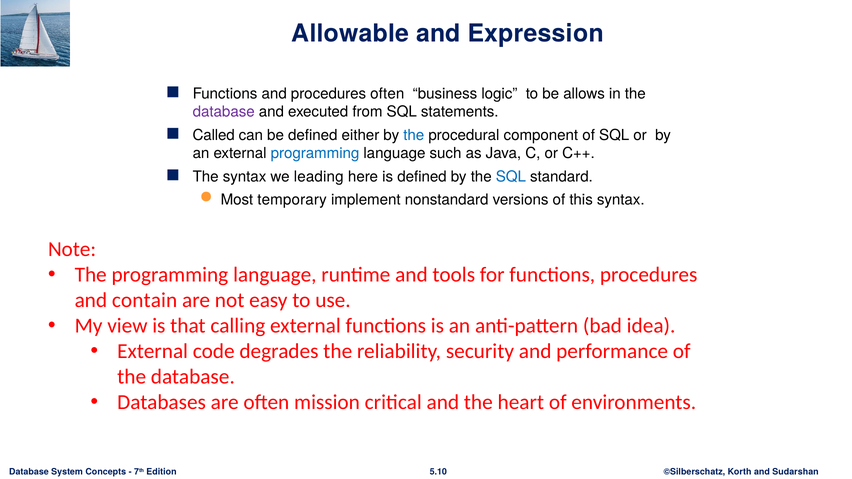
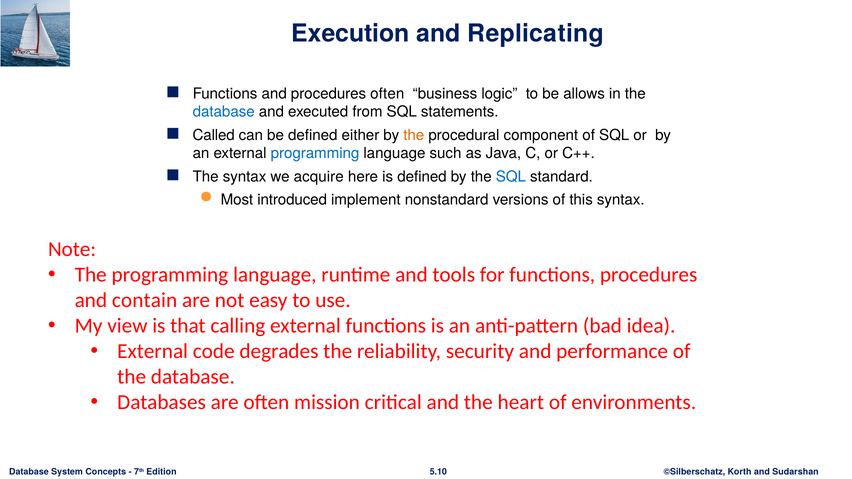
Allowable: Allowable -> Execution
Expression: Expression -> Replicating
database at (224, 112) colour: purple -> blue
the at (414, 135) colour: blue -> orange
leading: leading -> acquire
temporary: temporary -> introduced
